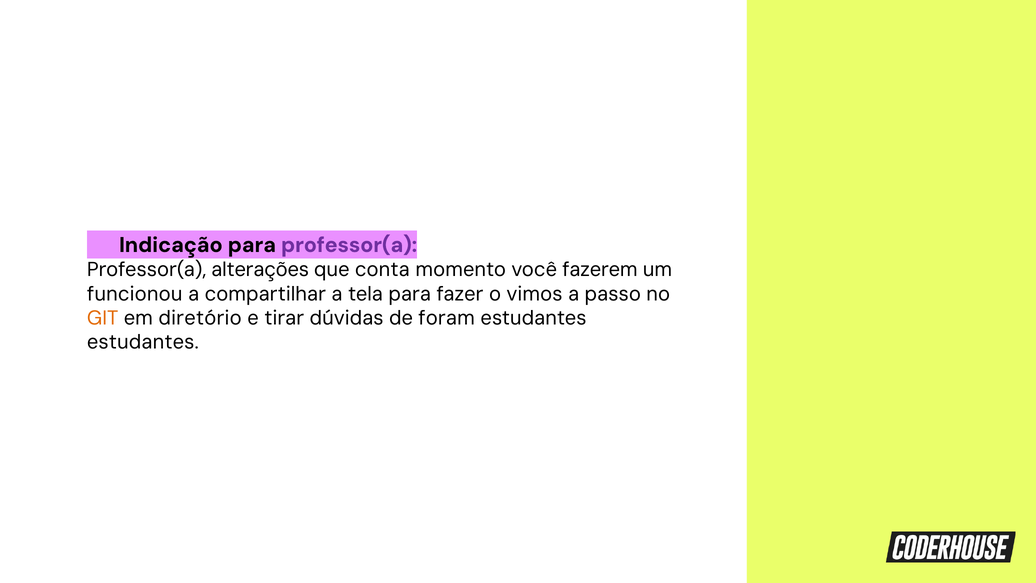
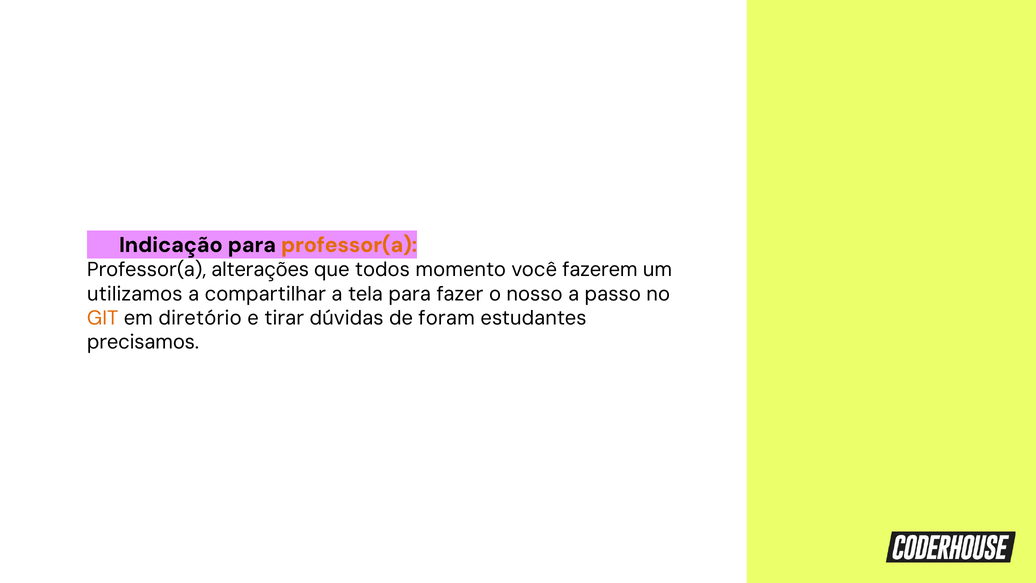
professor(a at (349, 245) colour: purple -> orange
conta: conta -> todos
funcionou: funcionou -> utilizamos
vimos: vimos -> nosso
estudantes at (143, 342): estudantes -> precisamos
